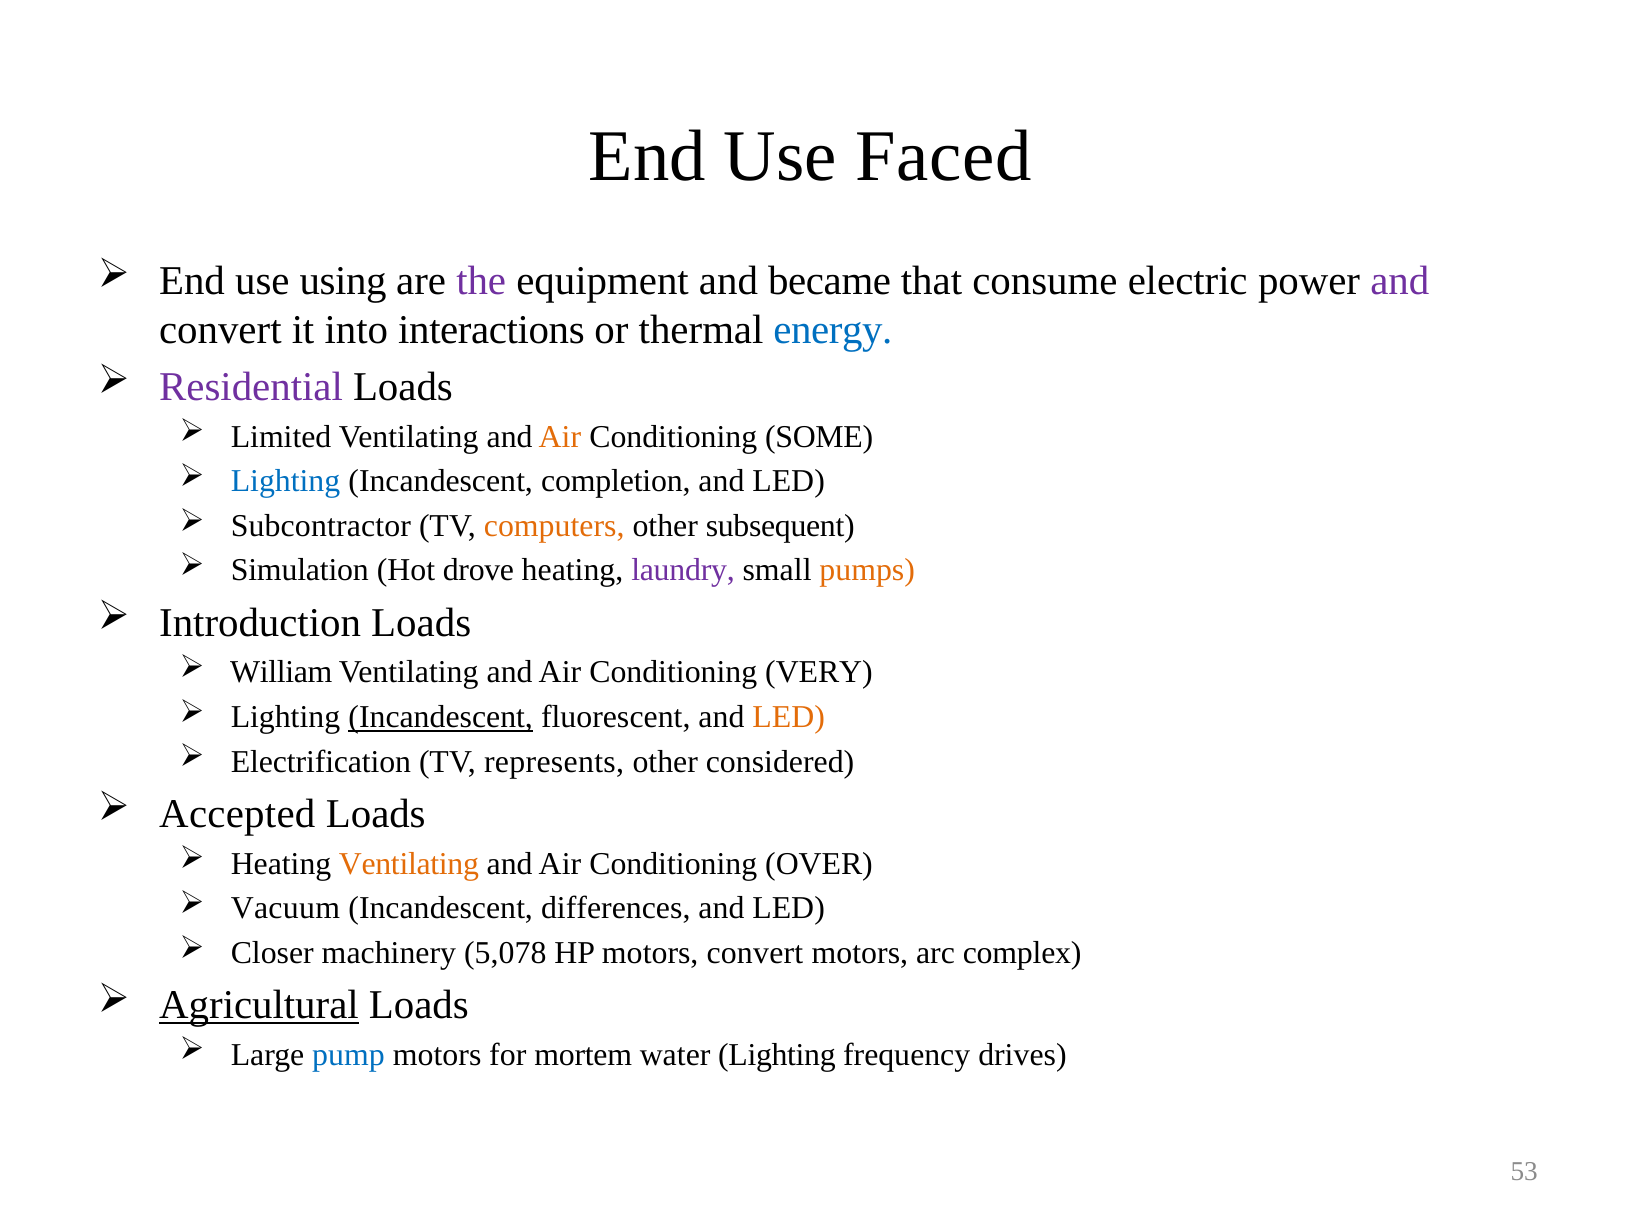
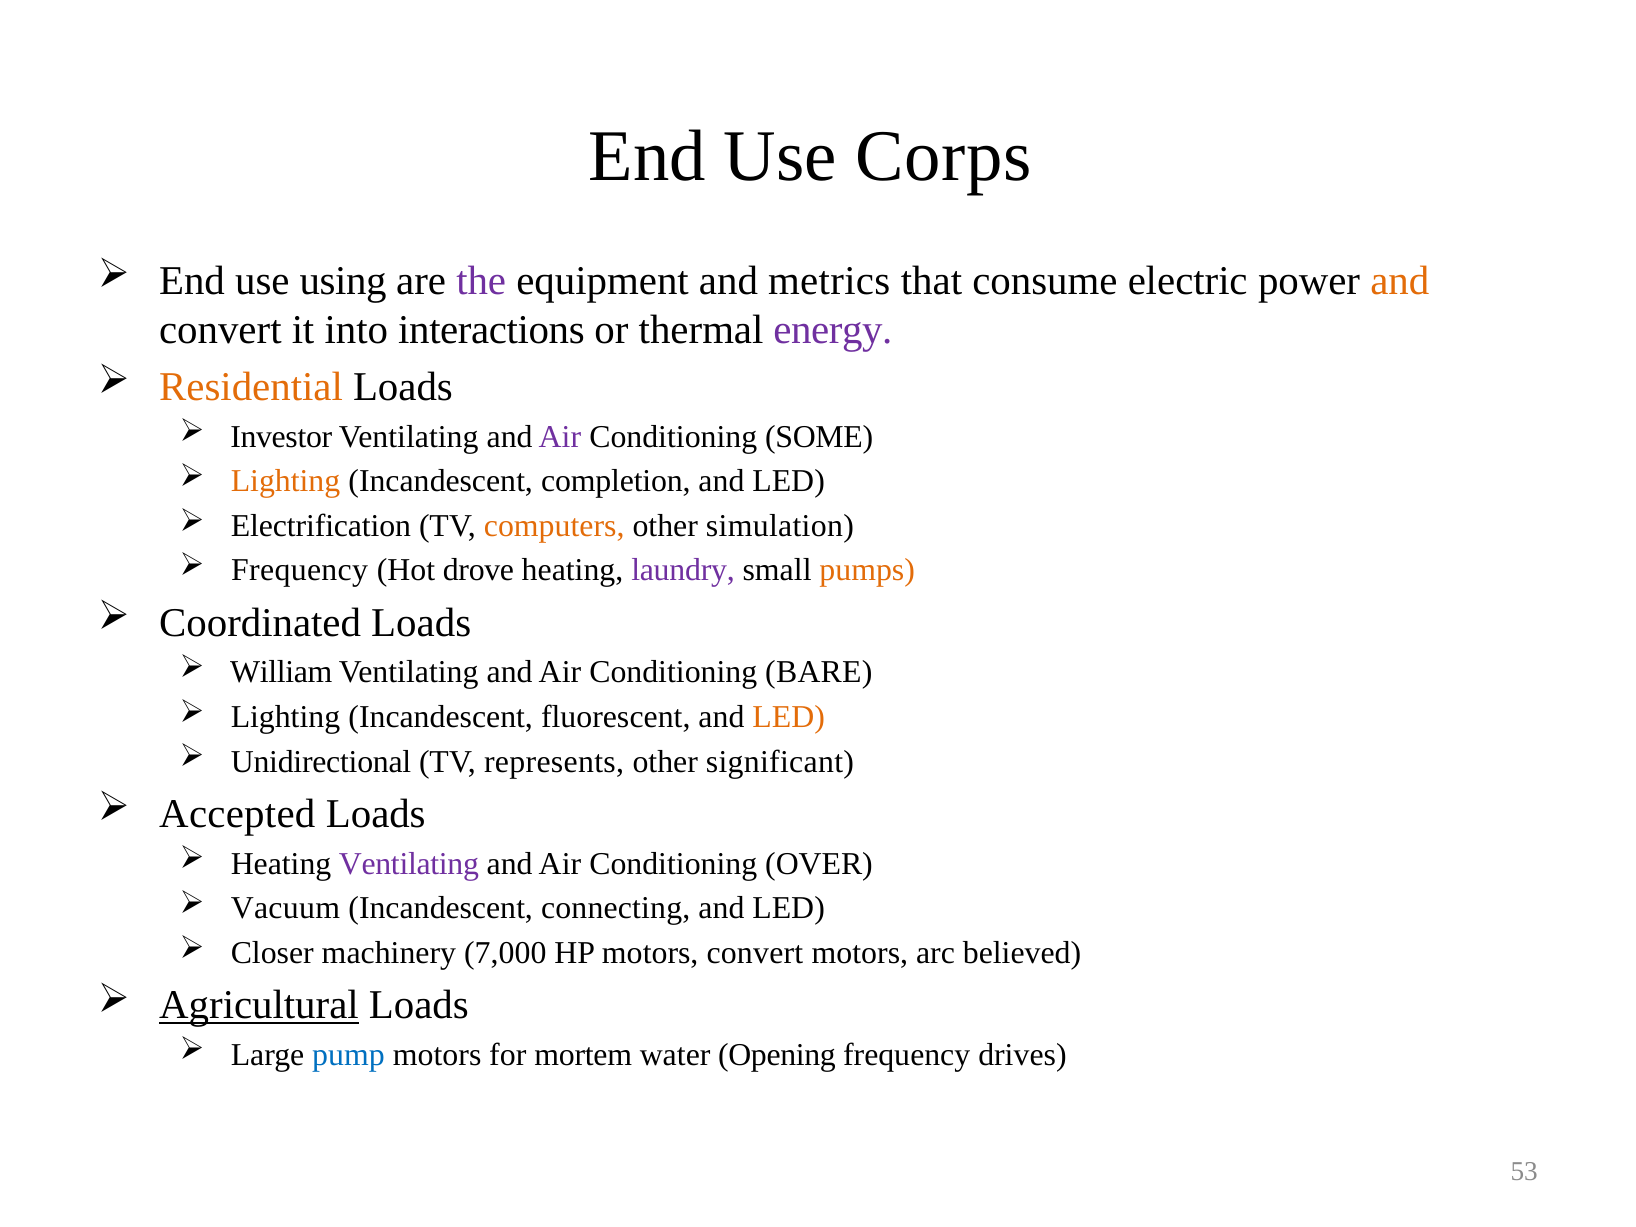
Faced: Faced -> Corps
became: became -> metrics
and at (1400, 281) colour: purple -> orange
energy colour: blue -> purple
Residential colour: purple -> orange
Limited: Limited -> Investor
Air at (560, 437) colour: orange -> purple
Lighting at (286, 481) colour: blue -> orange
Subcontractor: Subcontractor -> Electrification
subsequent: subsequent -> simulation
Simulation at (300, 570): Simulation -> Frequency
Introduction: Introduction -> Coordinated
VERY: VERY -> BARE
Incandescent at (441, 717) underline: present -> none
Electrification: Electrification -> Unidirectional
considered: considered -> significant
Ventilating at (409, 864) colour: orange -> purple
differences: differences -> connecting
5,078: 5,078 -> 7,000
complex: complex -> believed
water Lighting: Lighting -> Opening
